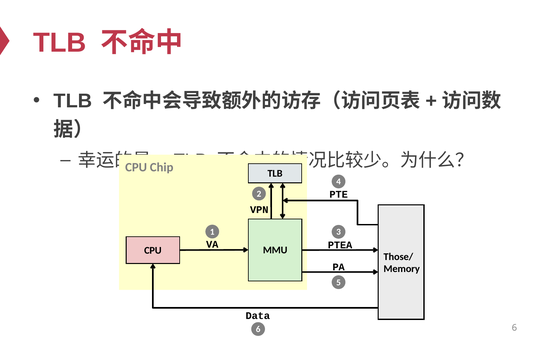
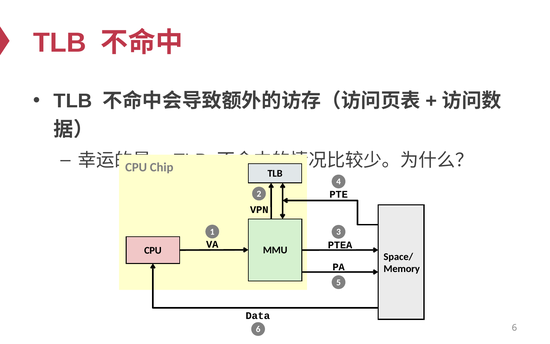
Those/: Those/ -> Space/
